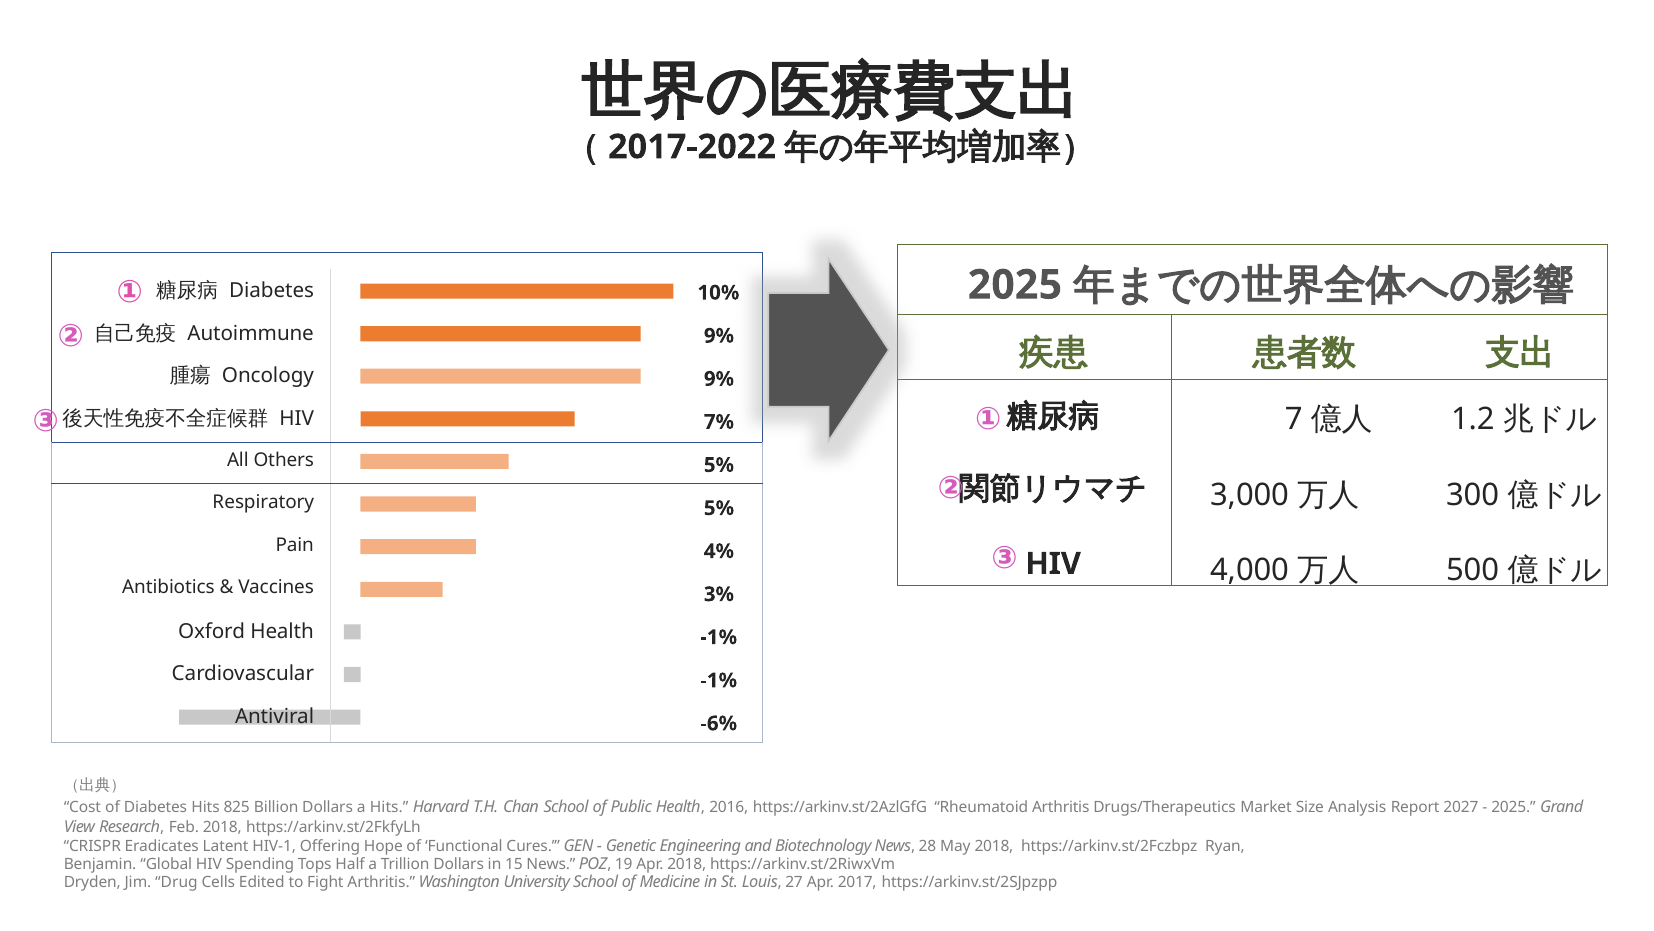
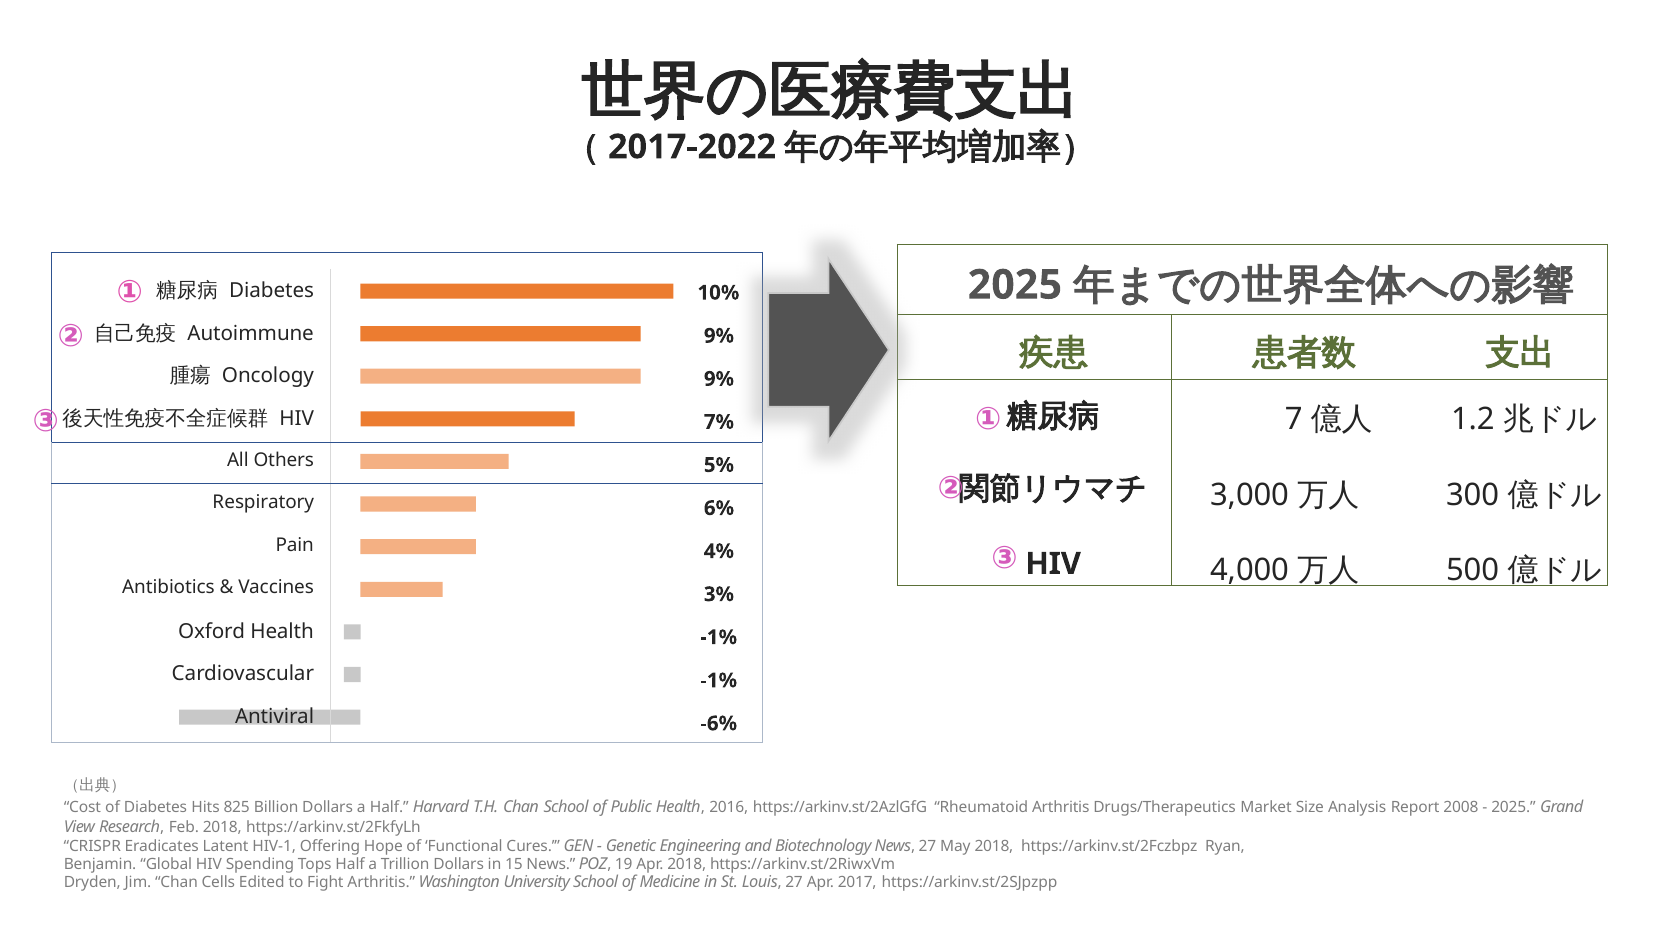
Respiratory 5%: 5% -> 6%
a Hits: Hits -> Half
2027: 2027 -> 2008
News 28: 28 -> 27
Jim Drug: Drug -> Chan
